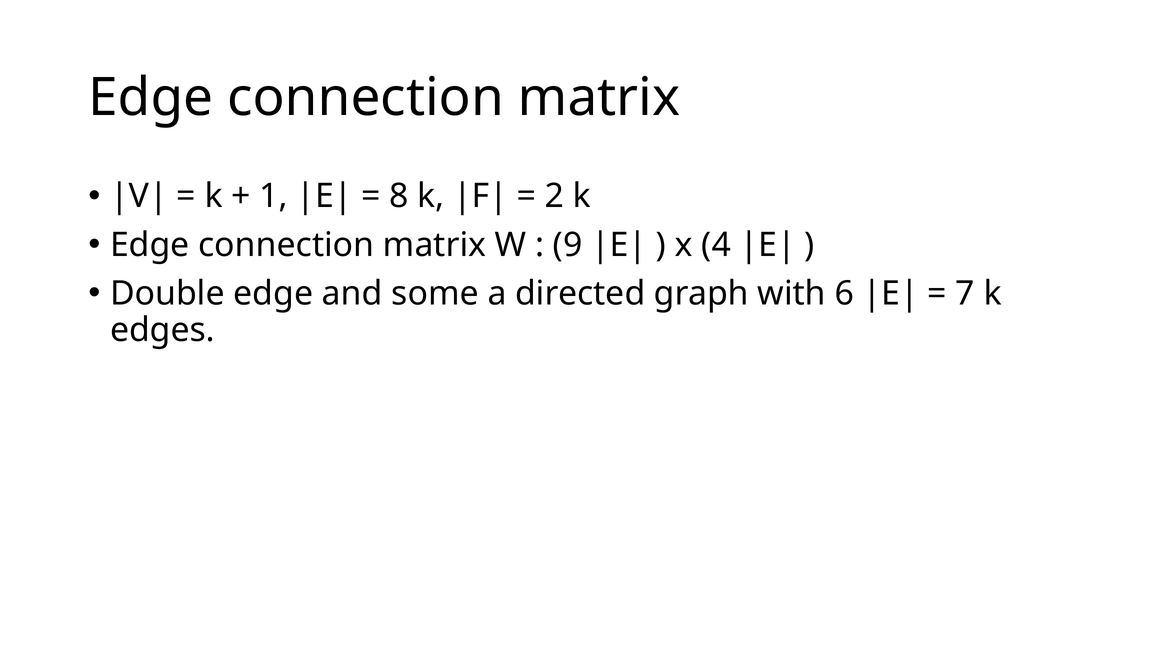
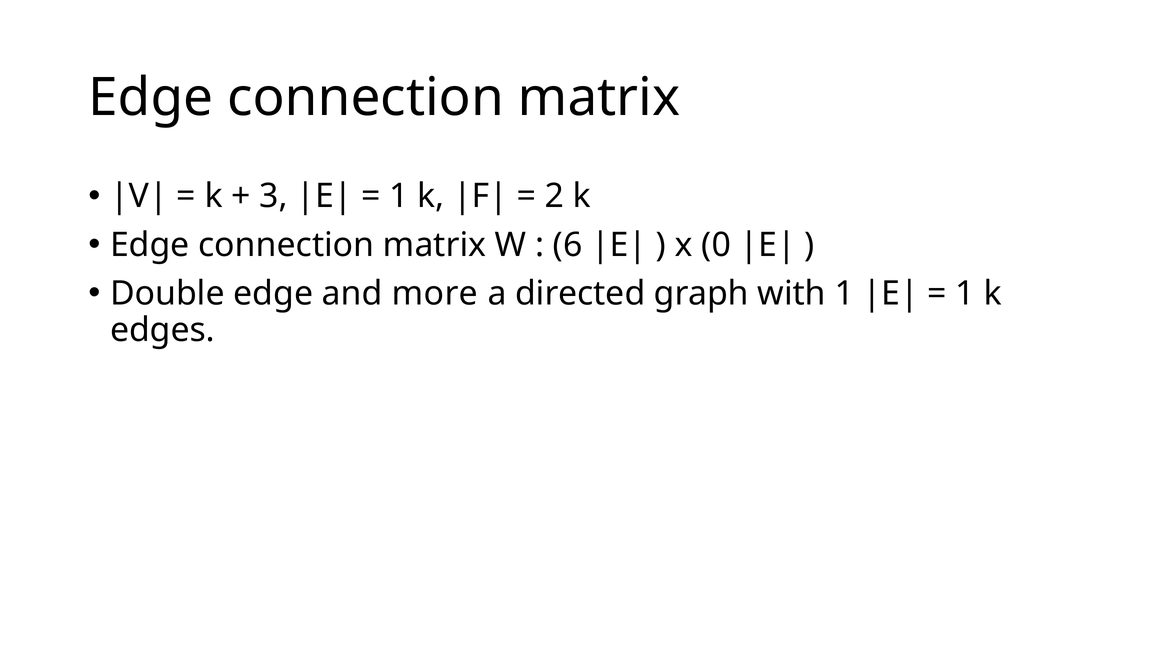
1: 1 -> 3
8 at (399, 196): 8 -> 1
9: 9 -> 6
4: 4 -> 0
some: some -> more
with 6: 6 -> 1
7 at (965, 293): 7 -> 1
